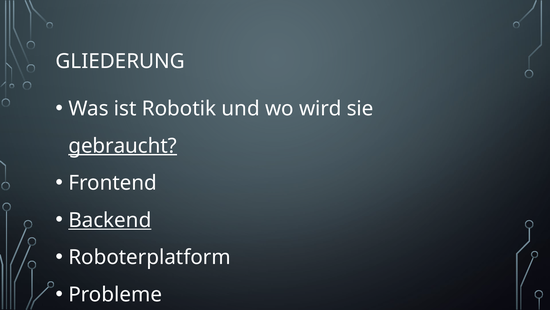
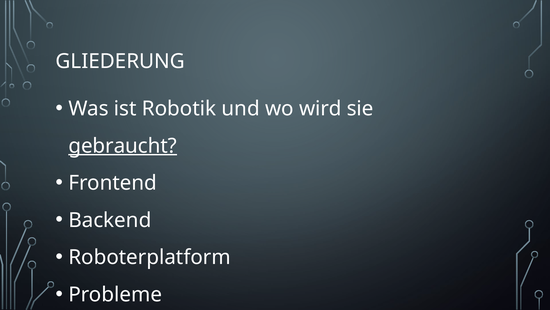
Backend underline: present -> none
